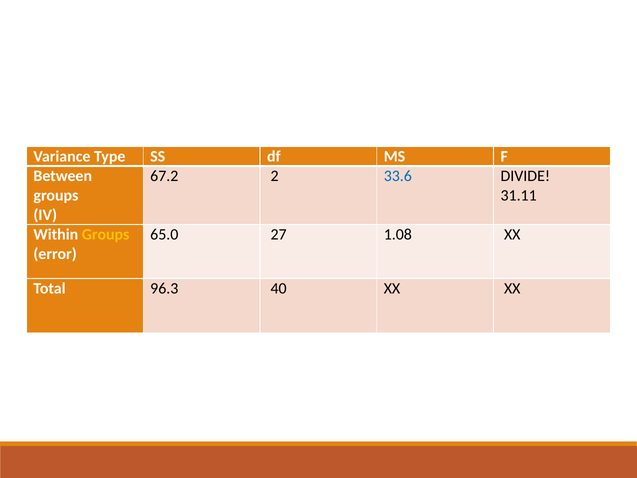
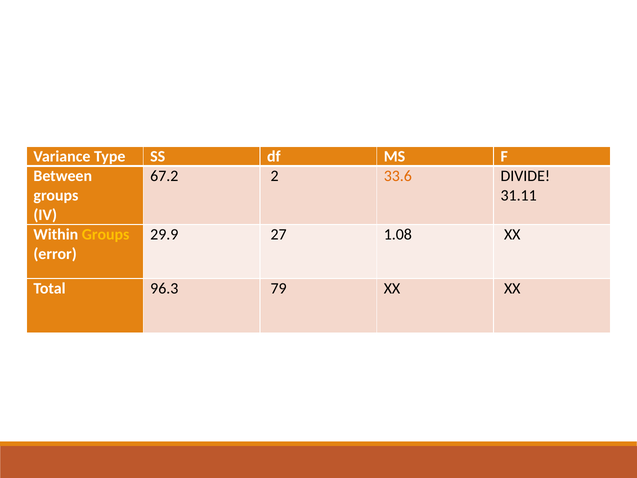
33.6 colour: blue -> orange
65.0: 65.0 -> 29.9
40: 40 -> 79
